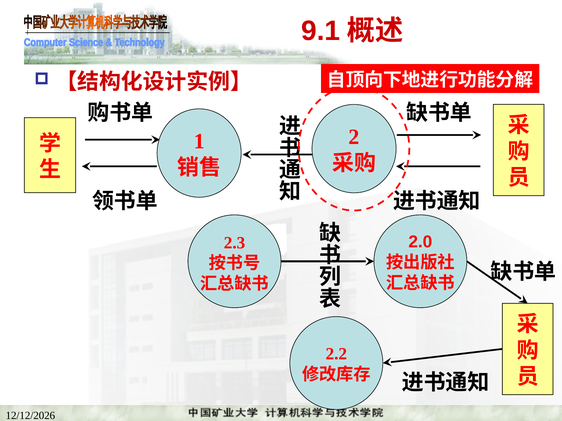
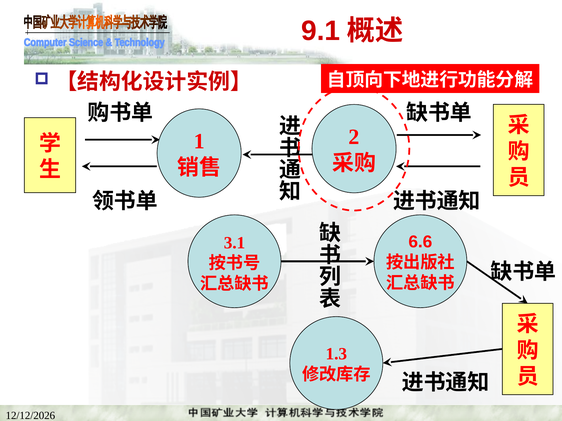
2.0: 2.0 -> 6.6
2.3: 2.3 -> 3.1
2.2: 2.2 -> 1.3
